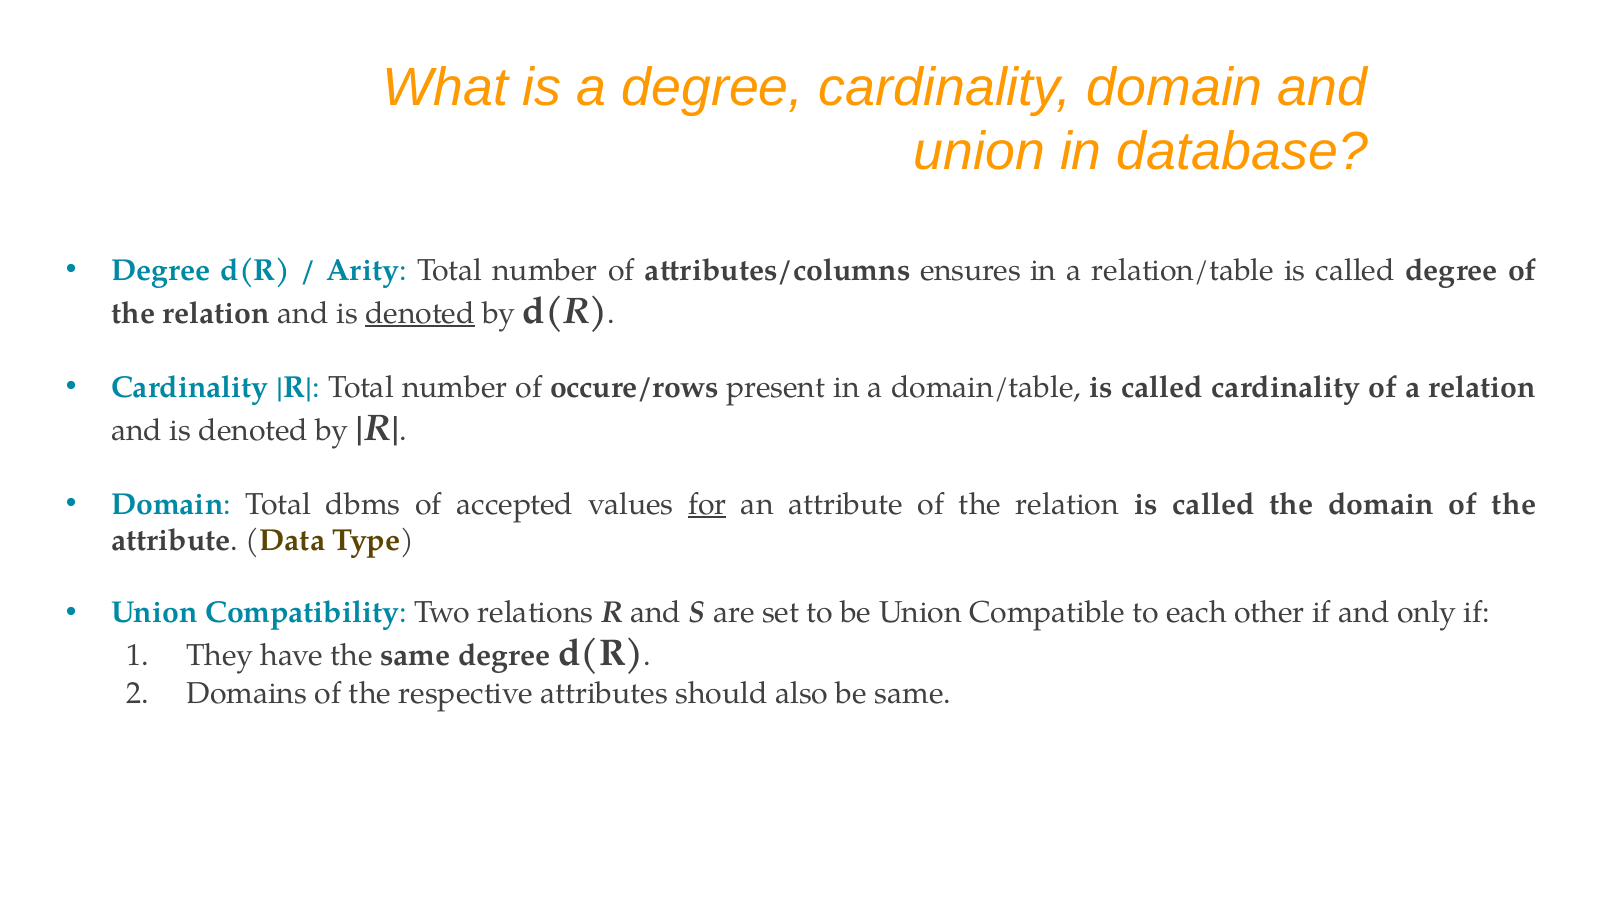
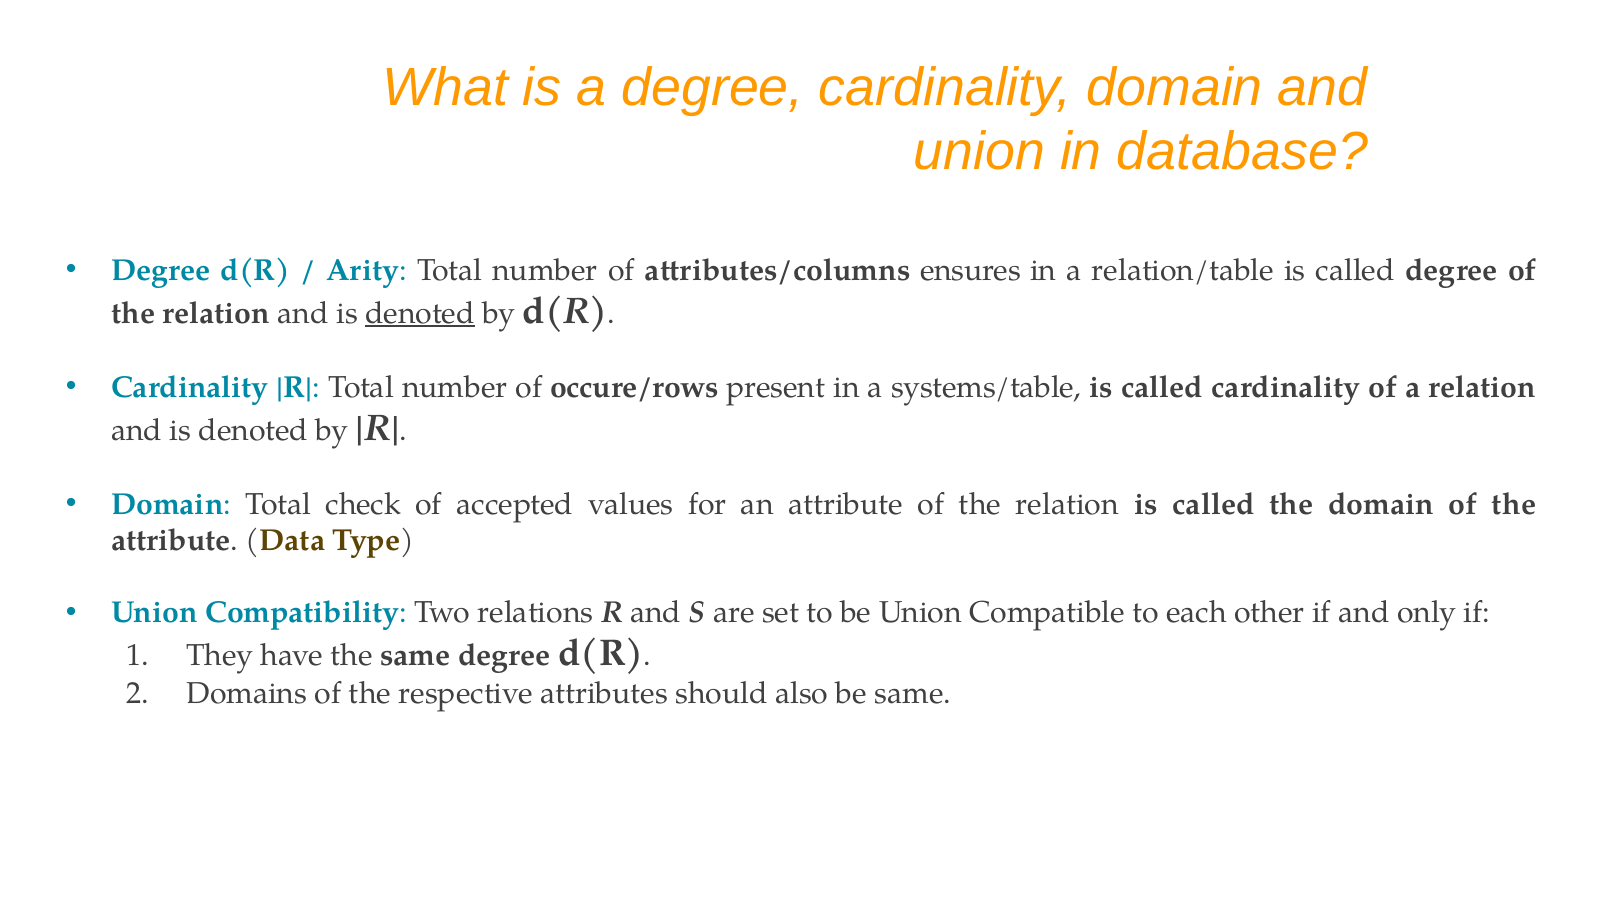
domain/table: domain/table -> systems/table
dbms: dbms -> check
for underline: present -> none
